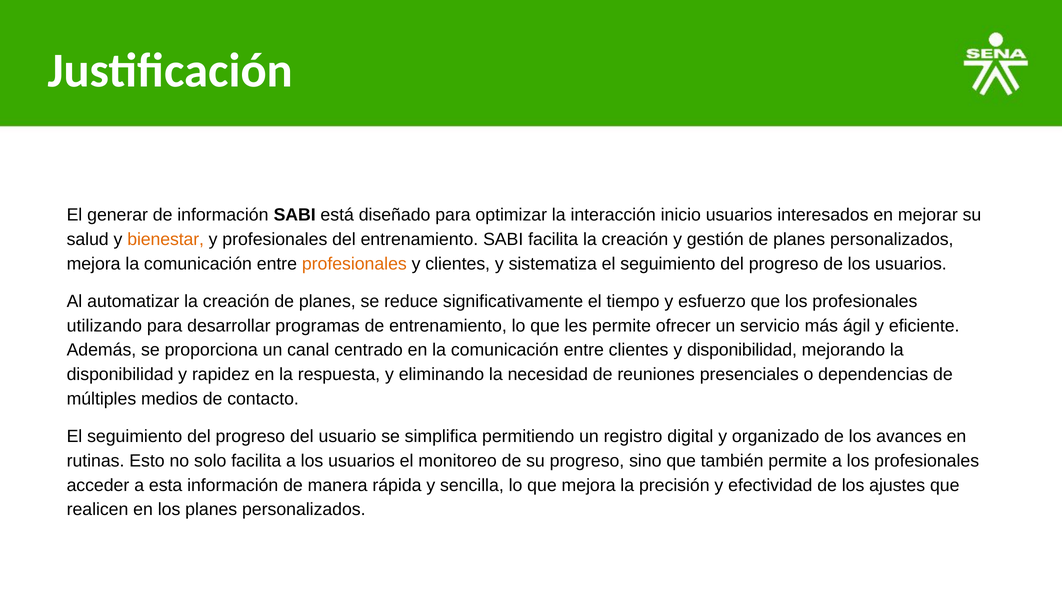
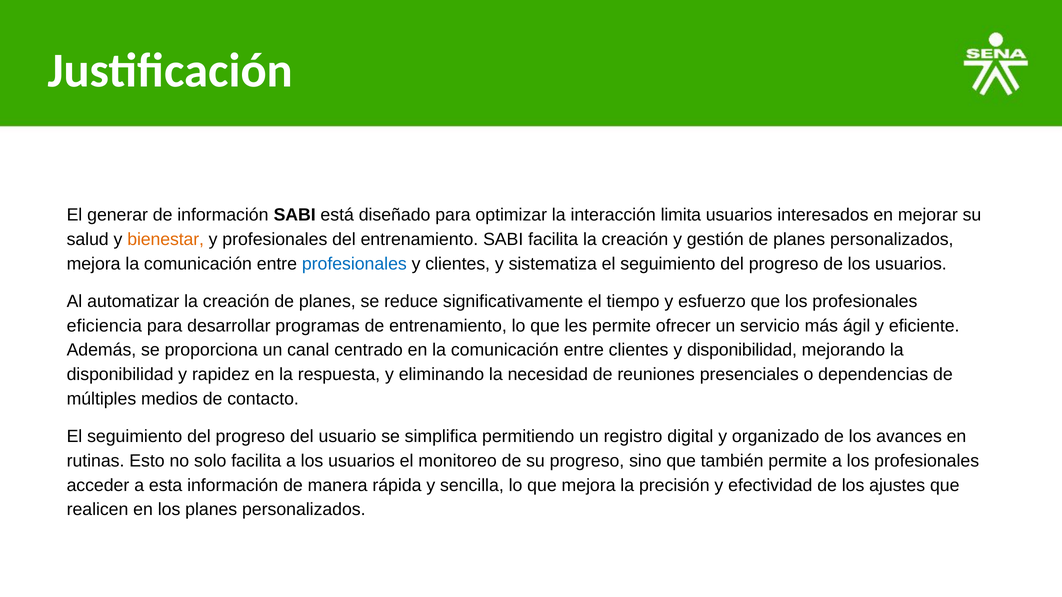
inicio: inicio -> limita
profesionales at (354, 264) colour: orange -> blue
utilizando: utilizando -> eficiencia
